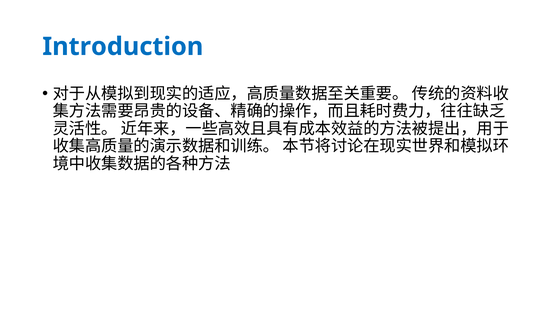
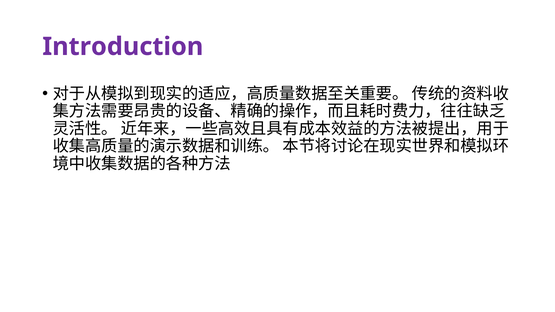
Introduction colour: blue -> purple
